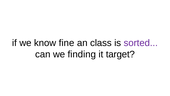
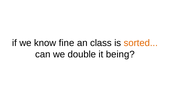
sorted colour: purple -> orange
finding: finding -> double
target: target -> being
